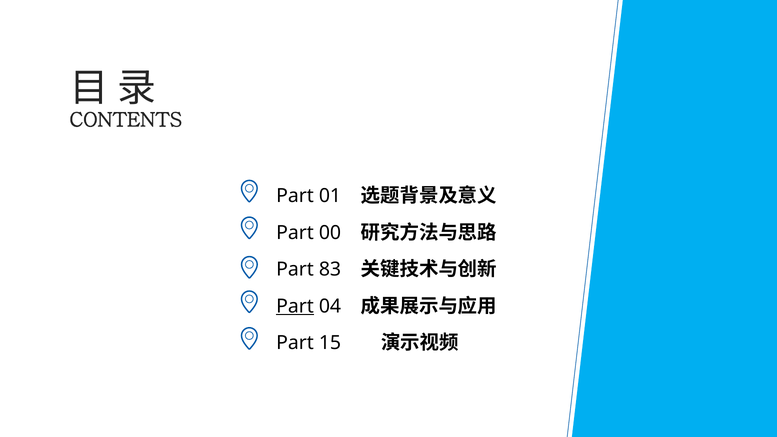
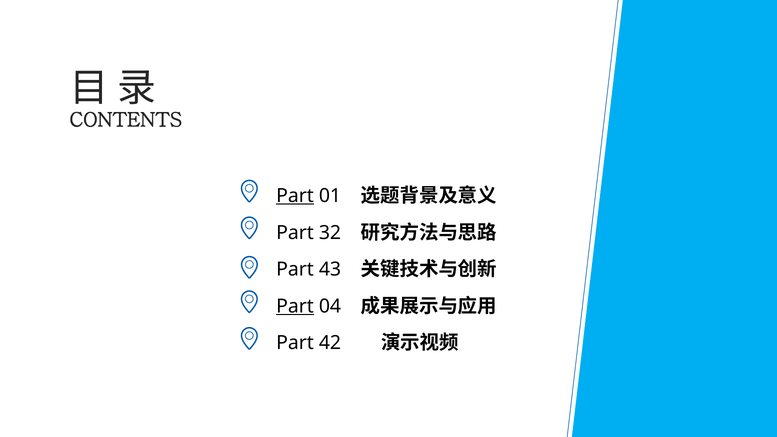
Part at (295, 196) underline: none -> present
00: 00 -> 32
83: 83 -> 43
15: 15 -> 42
